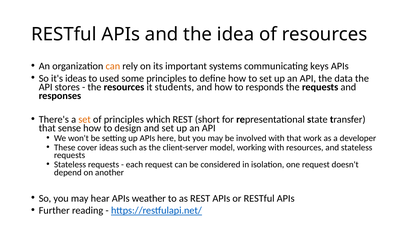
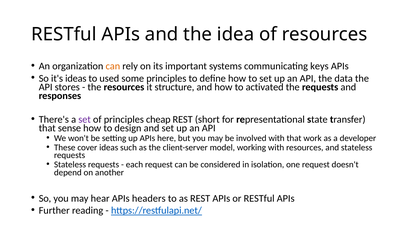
students: students -> structure
responds: responds -> activated
set at (85, 120) colour: orange -> purple
which: which -> cheap
weather: weather -> headers
